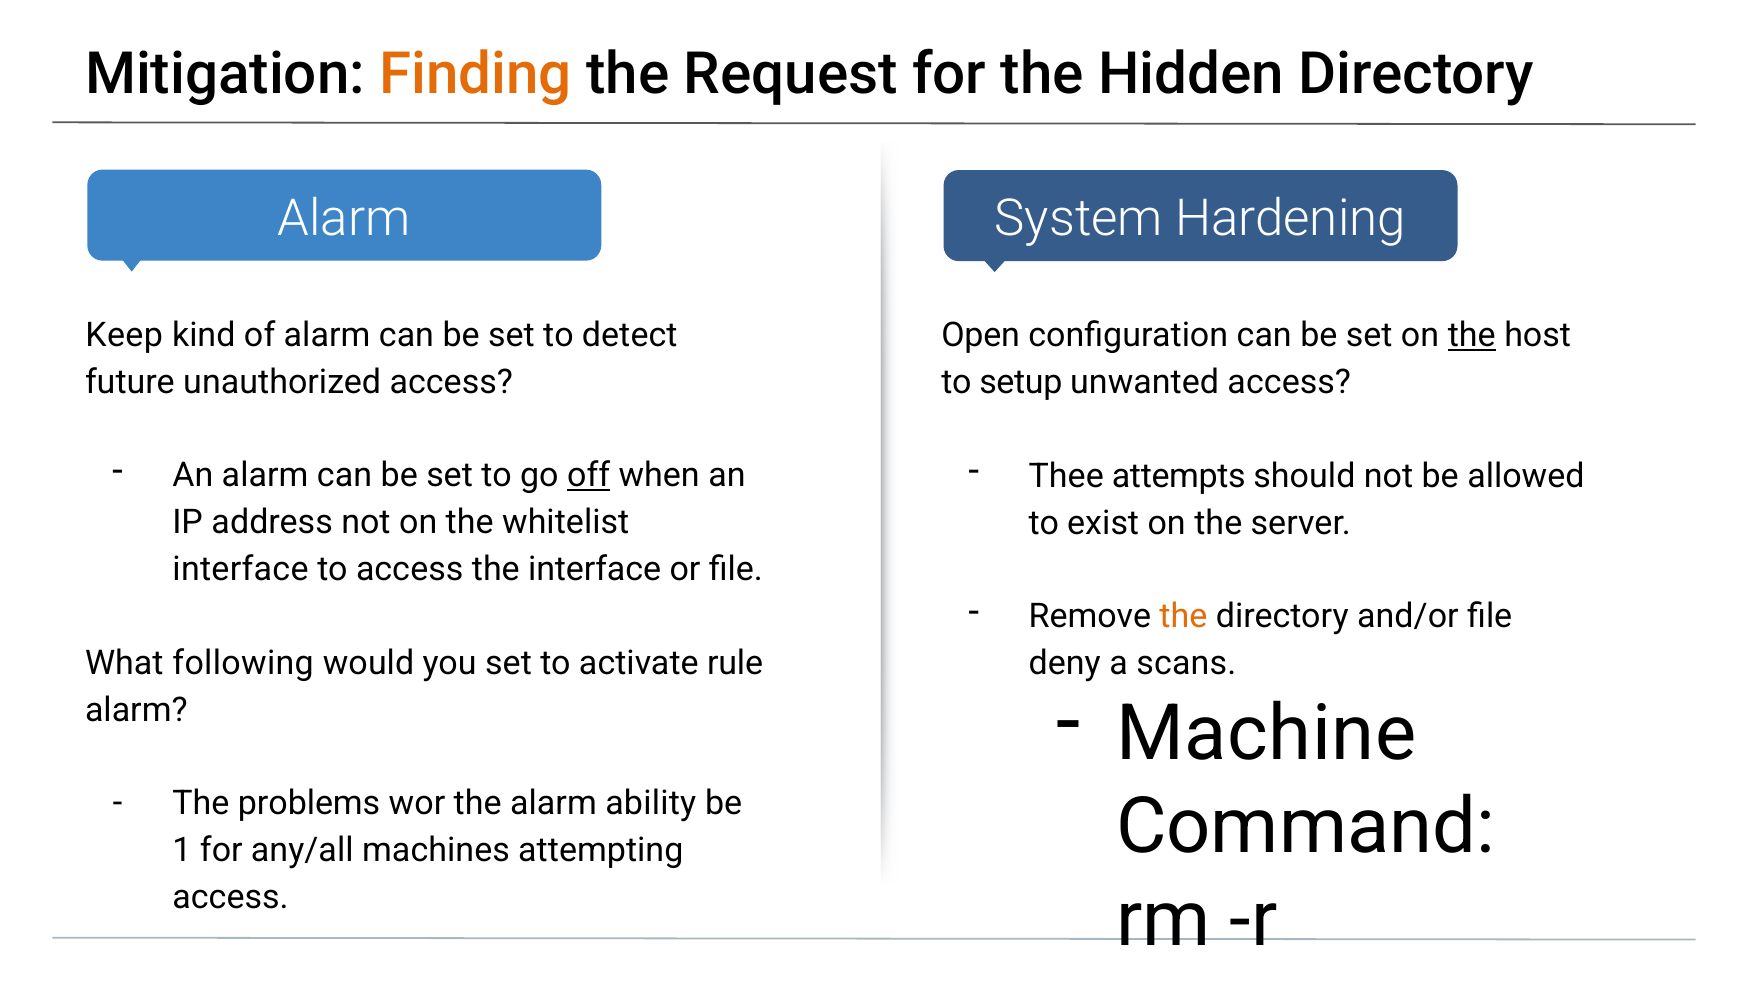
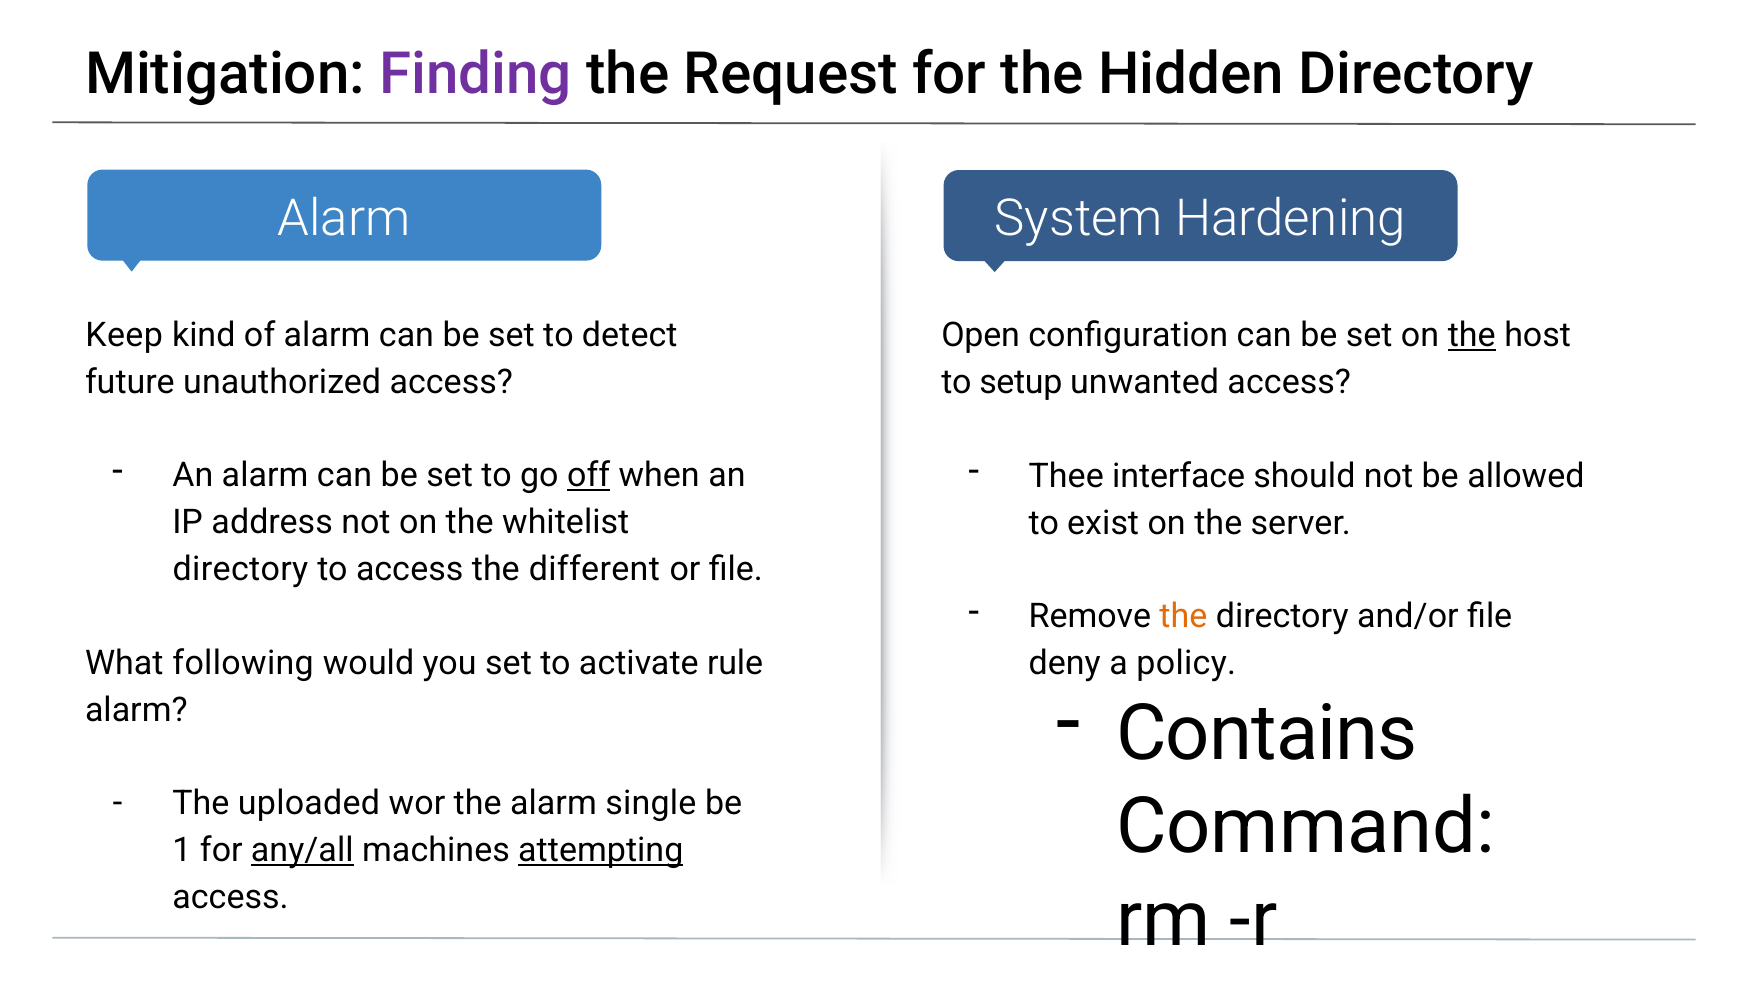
Finding colour: orange -> purple
attempts: attempts -> interface
interface at (240, 569): interface -> directory
the interface: interface -> different
scans: scans -> policy
Machine: Machine -> Contains
problems: problems -> uploaded
ability: ability -> single
any/all underline: none -> present
attempting underline: none -> present
